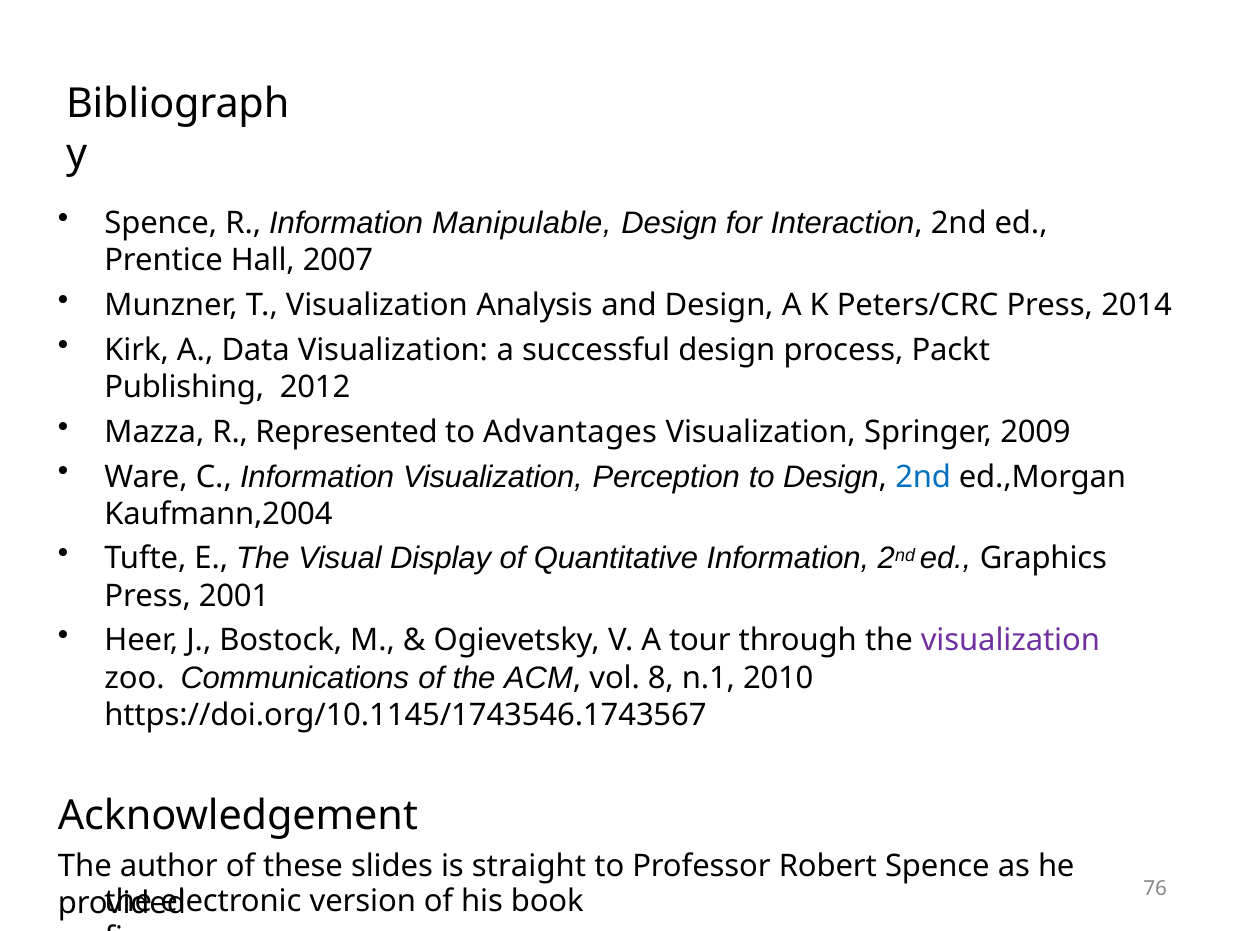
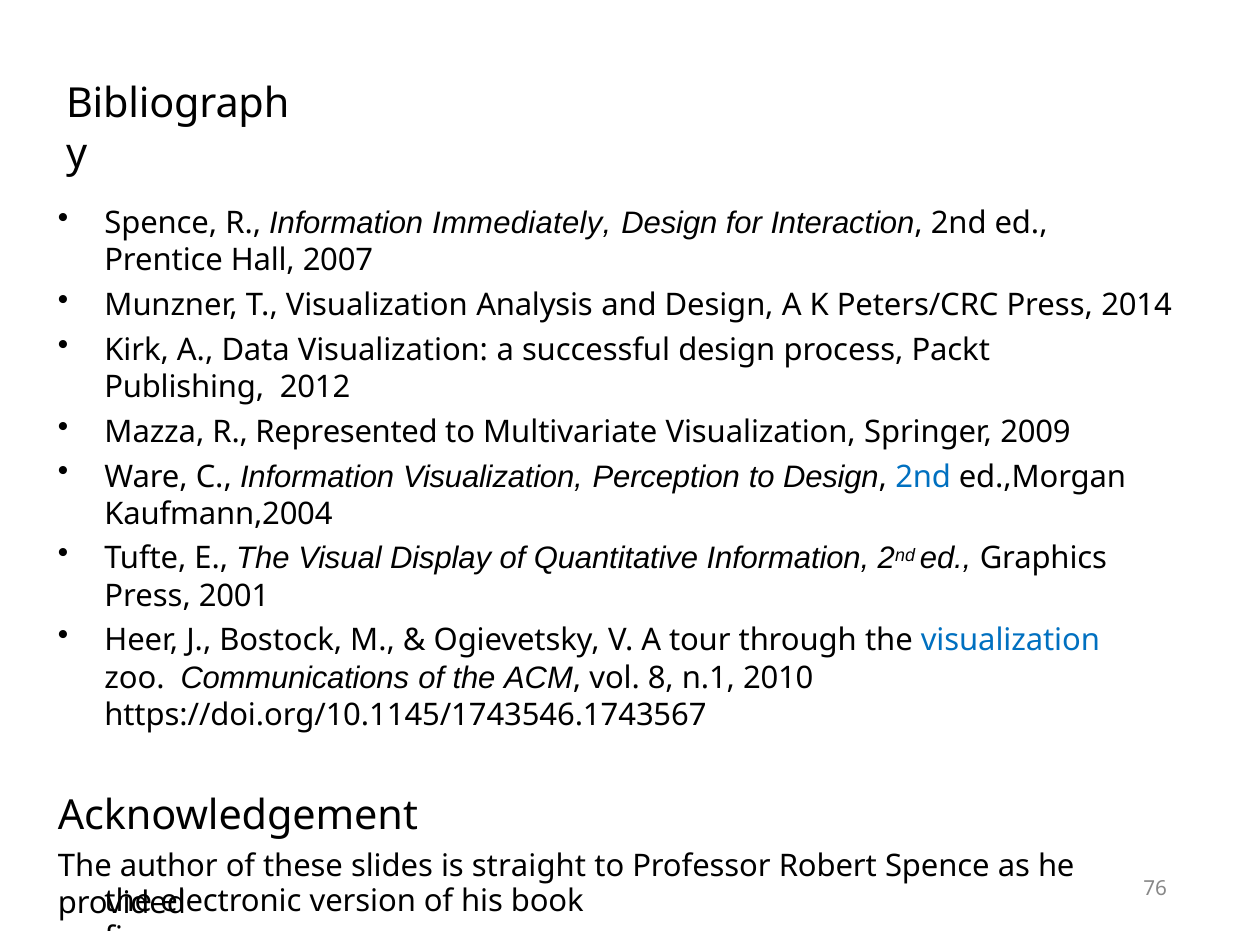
Manipulable: Manipulable -> Immediately
Advantages: Advantages -> Multivariate
visualization at (1010, 640) colour: purple -> blue
